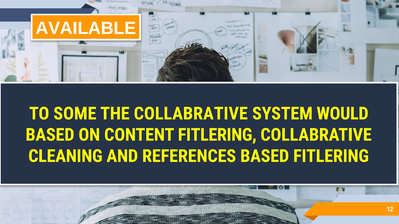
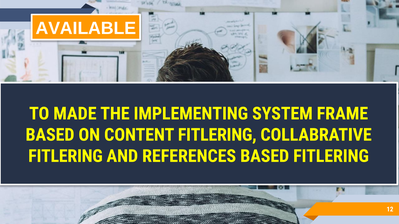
SOME: SOME -> MADE
THE COLLABRATIVE: COLLABRATIVE -> IMPLEMENTING
WOULD: WOULD -> FRAME
CLEANING at (65, 156): CLEANING -> FITLERING
